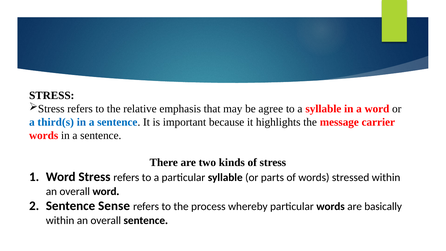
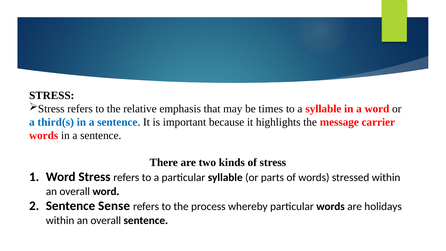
agree: agree -> times
basically: basically -> holidays
